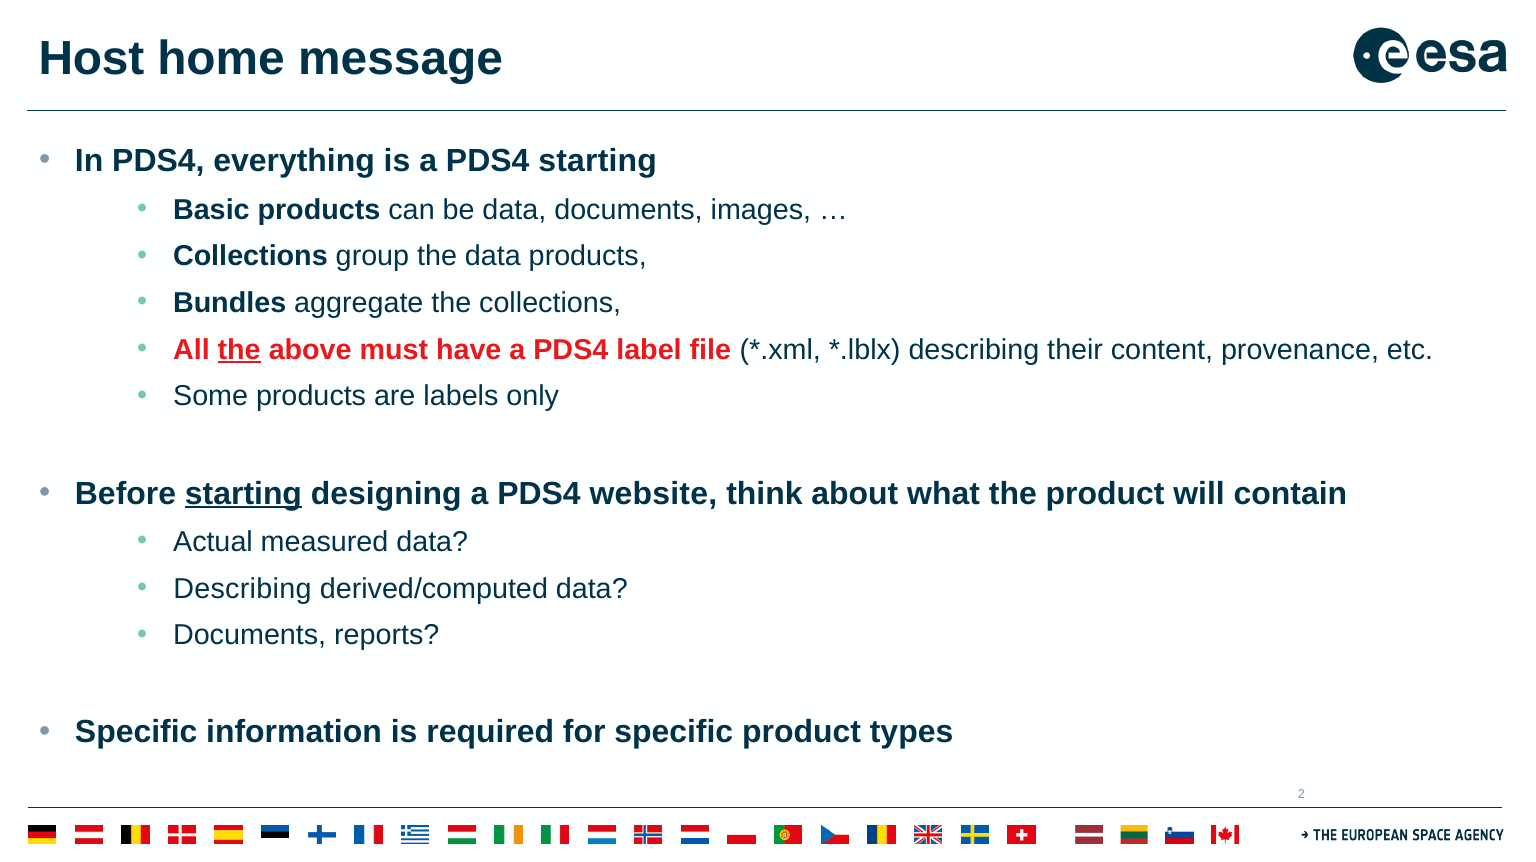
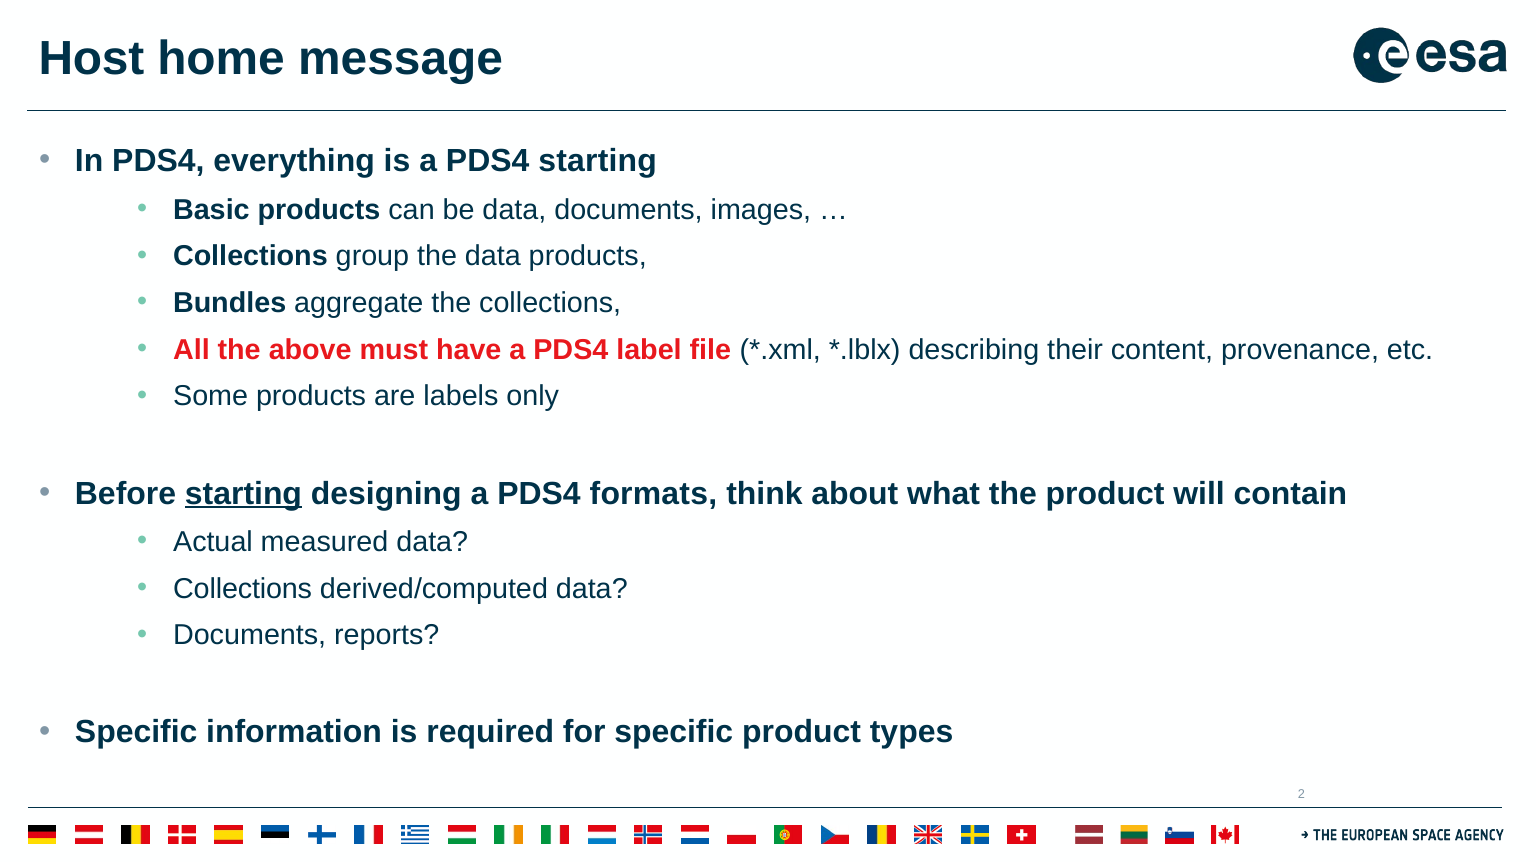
the at (239, 350) underline: present -> none
website: website -> formats
Describing at (242, 588): Describing -> Collections
